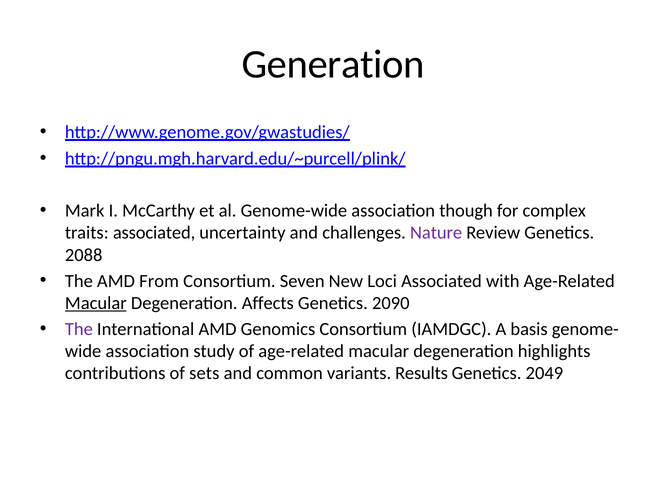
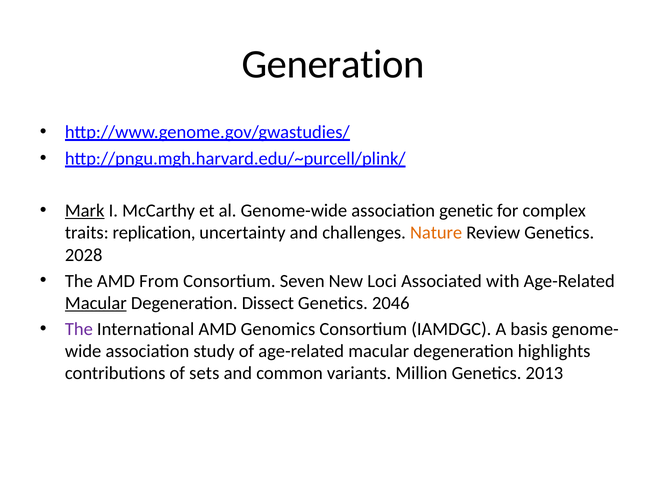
Mark underline: none -> present
though: though -> genetic
traits associated: associated -> replication
Nature colour: purple -> orange
2088: 2088 -> 2028
Affects: Affects -> Dissect
2090: 2090 -> 2046
Results: Results -> Million
2049: 2049 -> 2013
